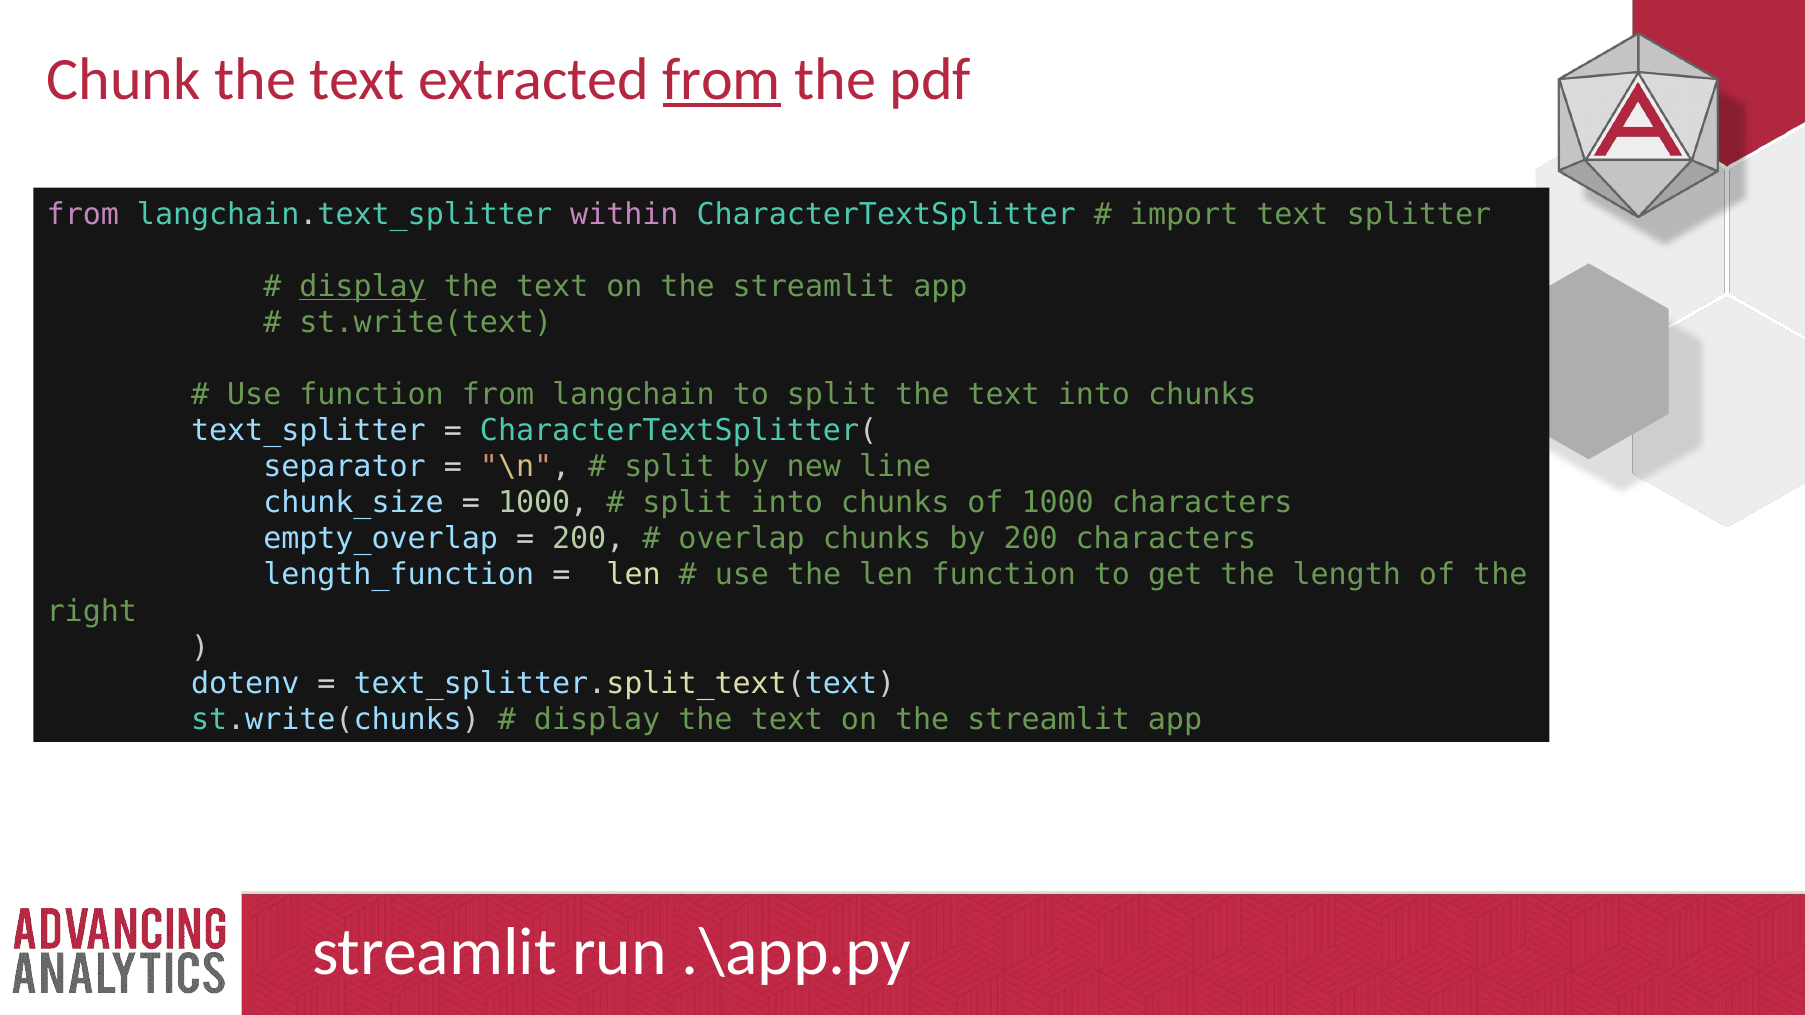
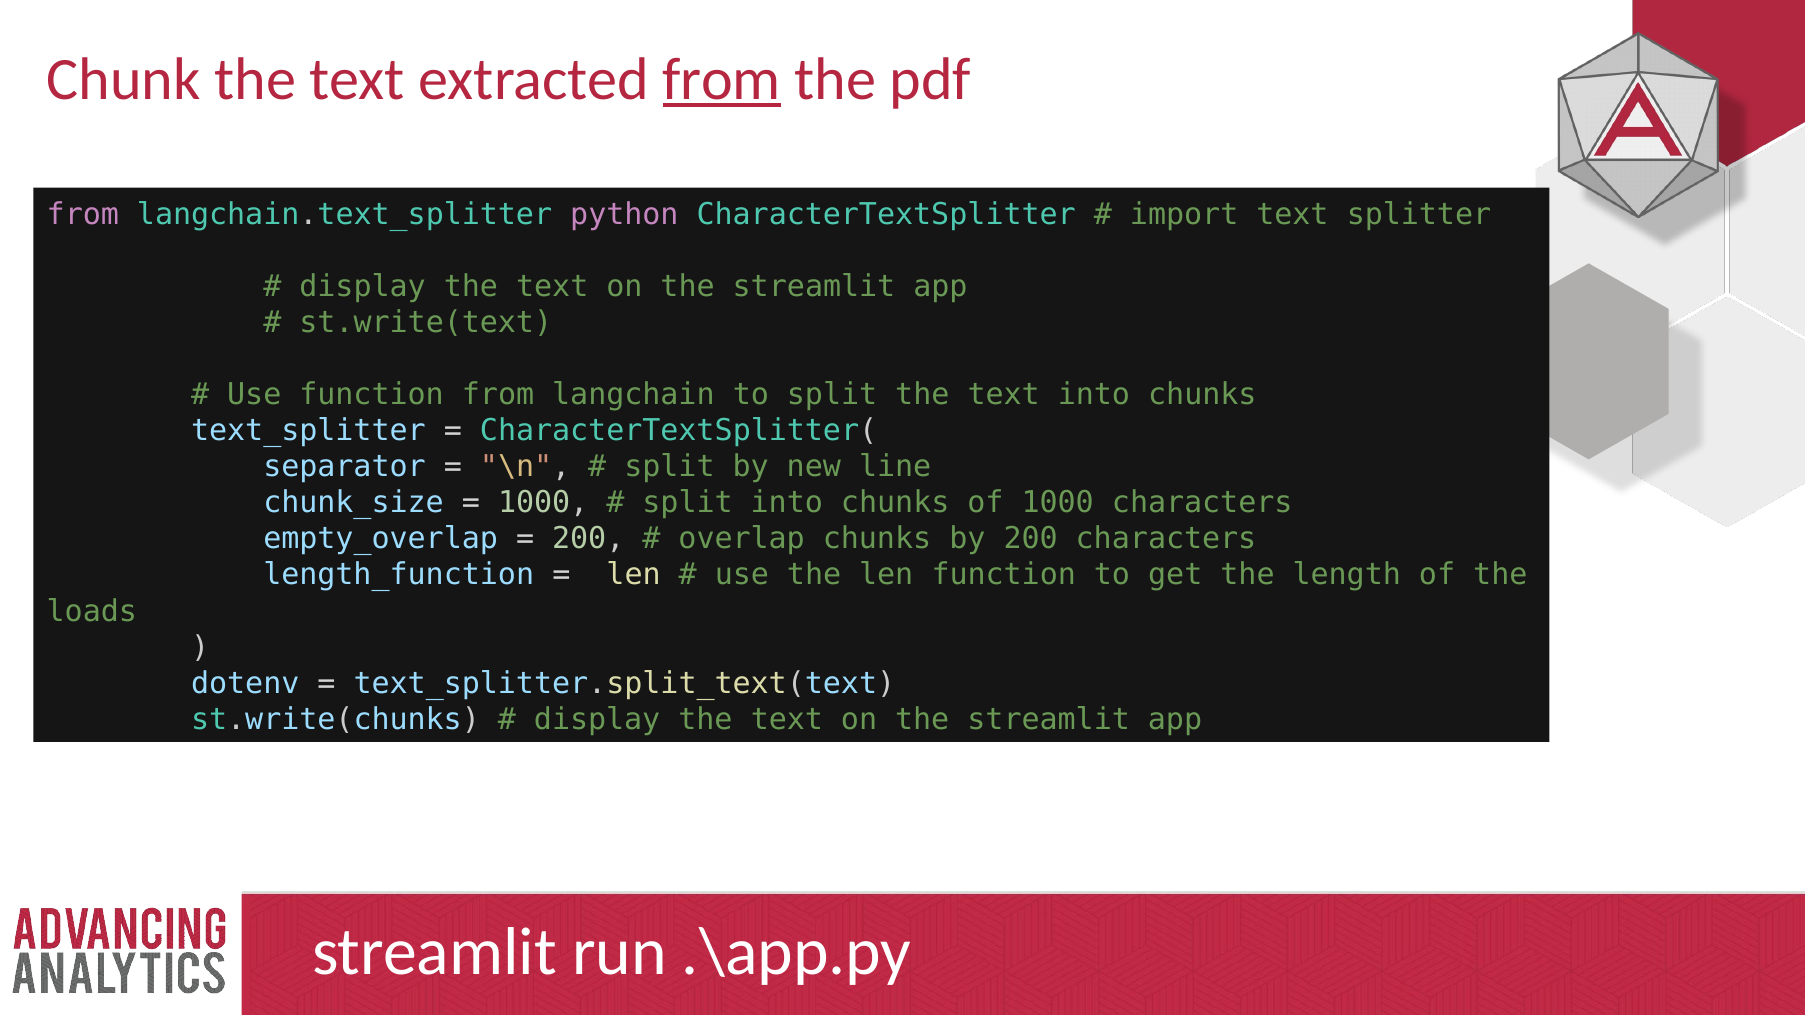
within: within -> python
display at (363, 287) underline: present -> none
right: right -> loads
